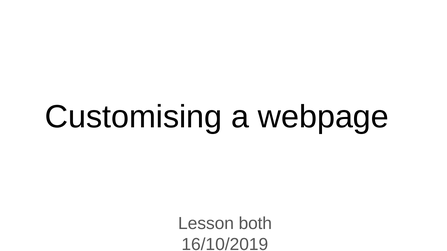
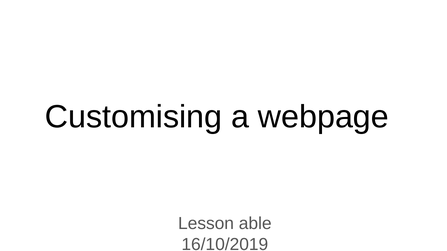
both: both -> able
